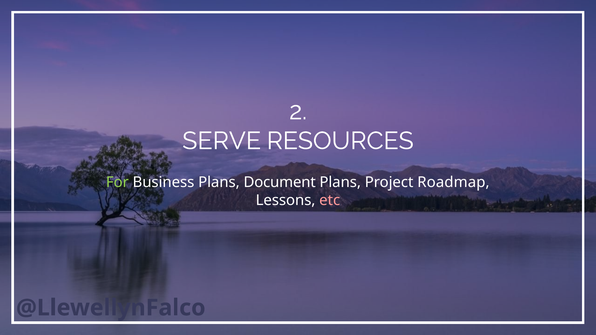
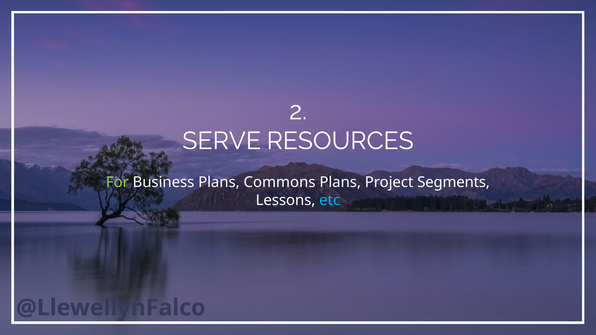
Document: Document -> Commons
Roadmap: Roadmap -> Segments
etc colour: pink -> light blue
